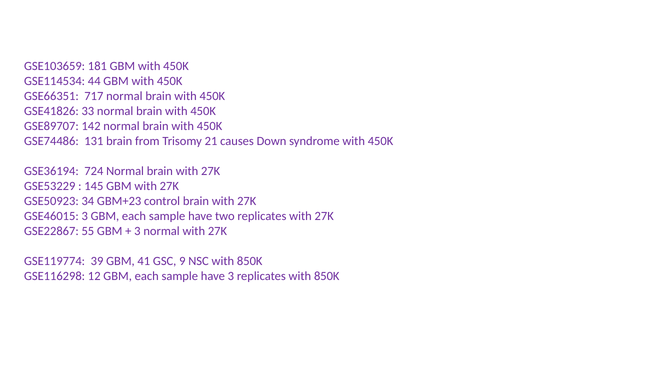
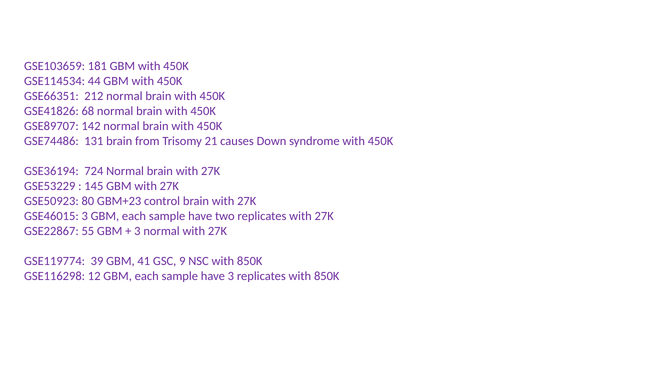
717: 717 -> 212
33: 33 -> 68
34: 34 -> 80
